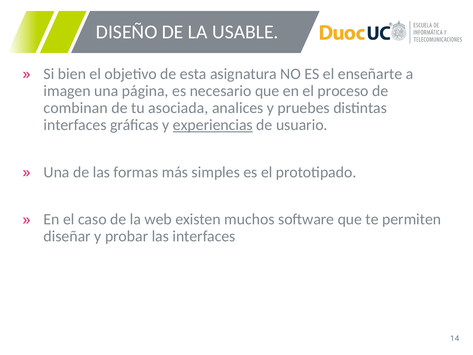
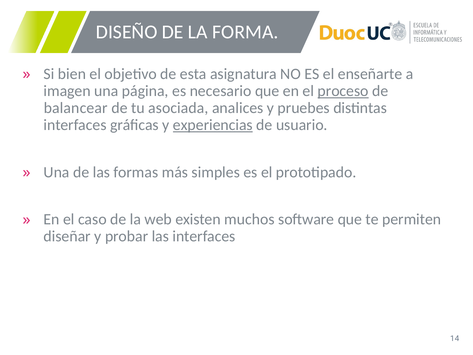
USABLE: USABLE -> FORMA
proceso underline: none -> present
combinan: combinan -> balancear
